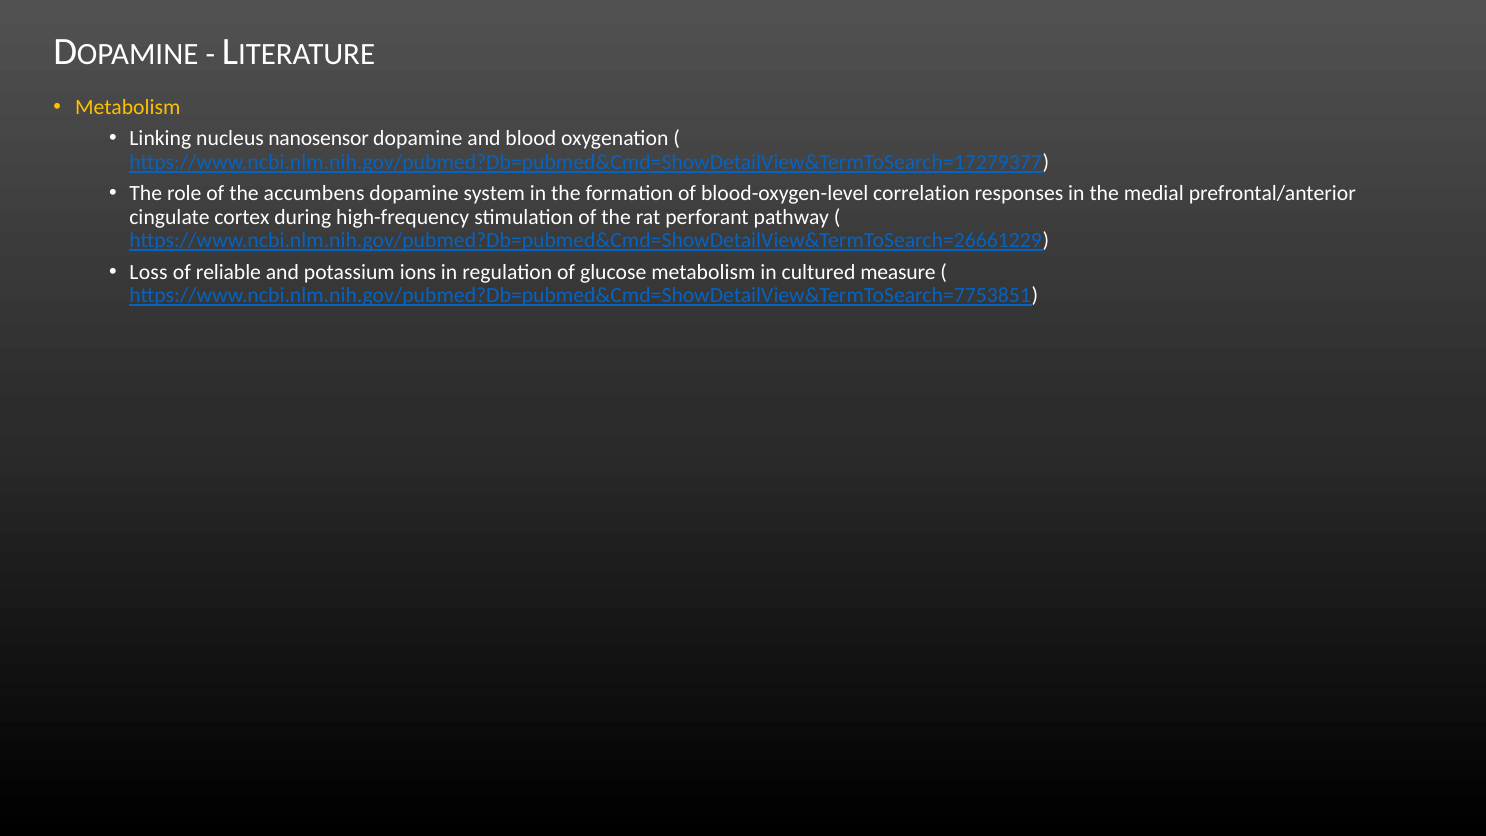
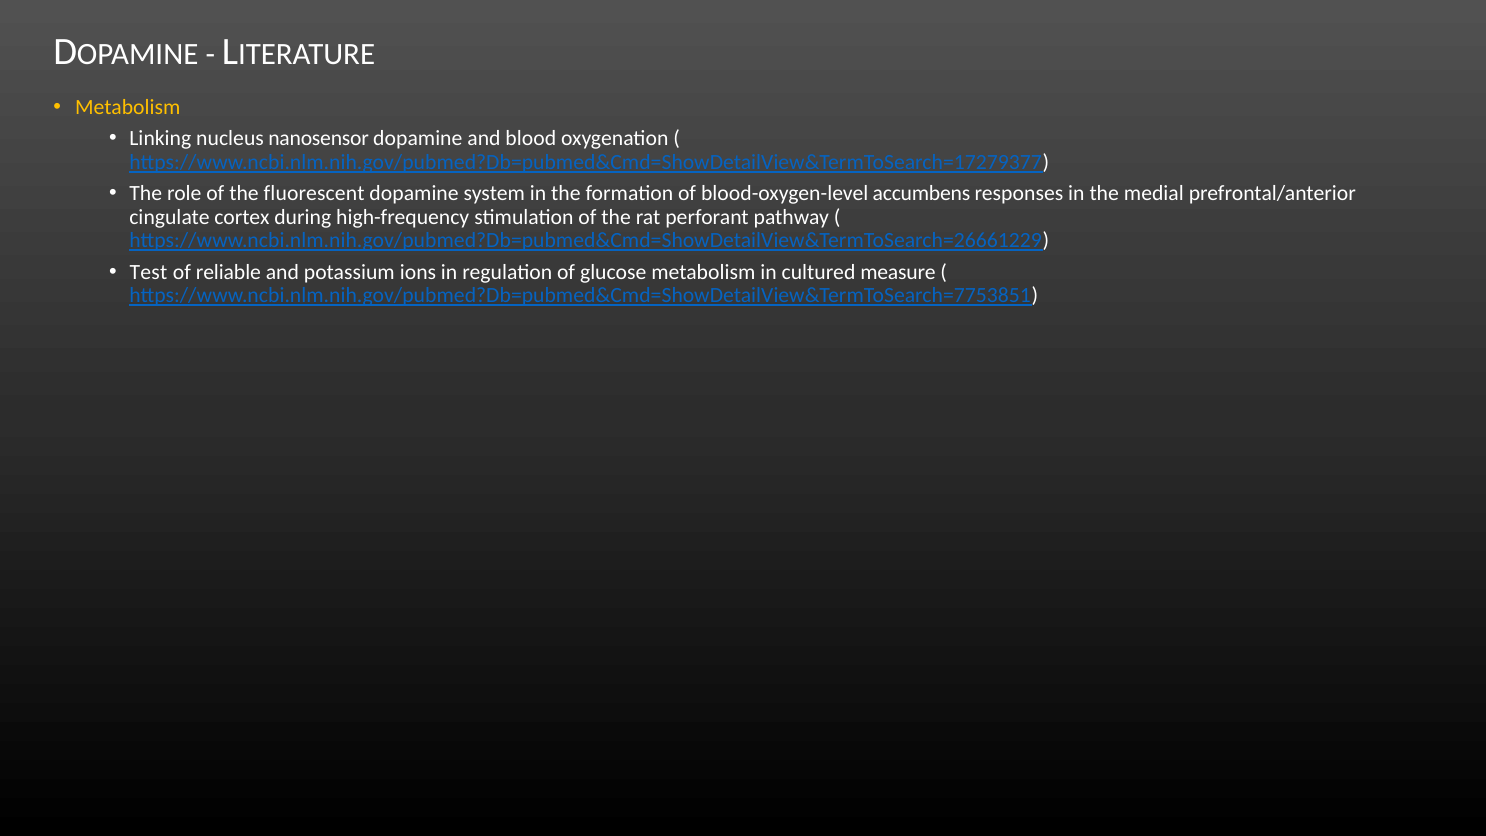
accumbens: accumbens -> fluorescent
correlation: correlation -> accumbens
Loss: Loss -> Test
